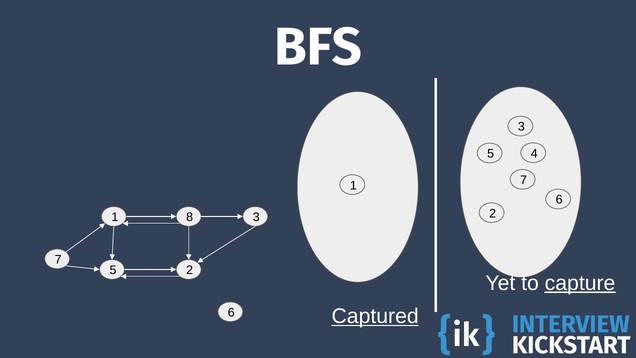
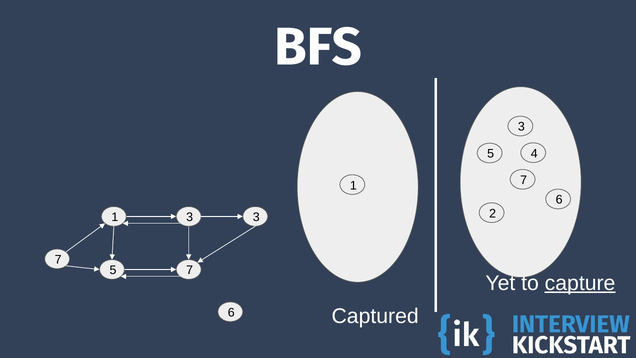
8 at (190, 217): 8 -> 3
5 2: 2 -> 7
Captured underline: present -> none
